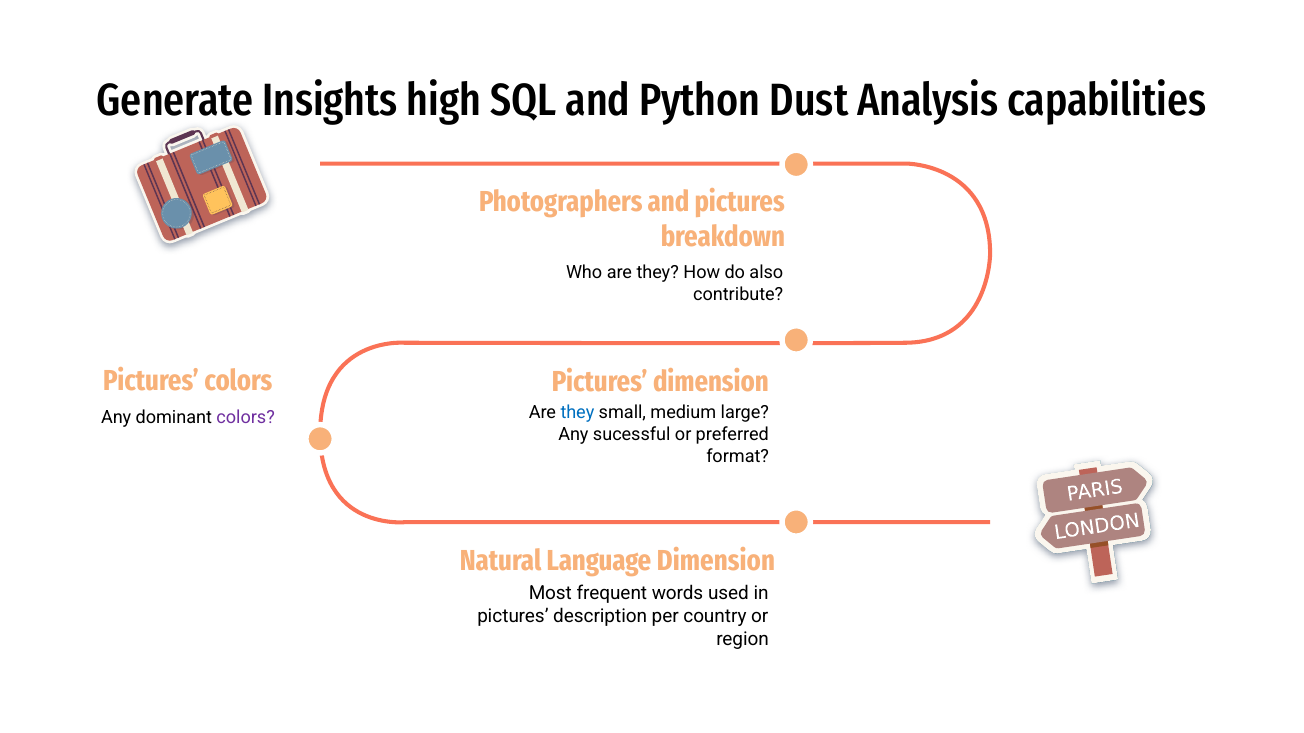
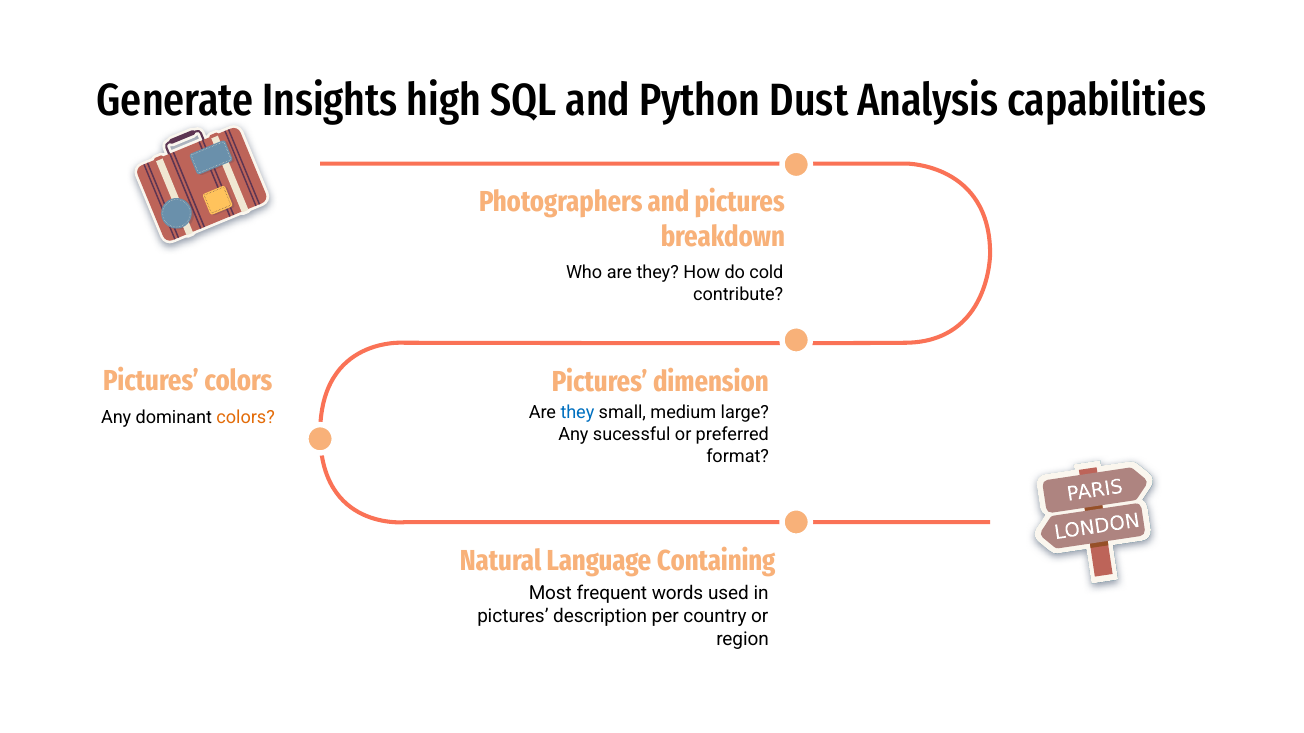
also: also -> cold
colors at (246, 418) colour: purple -> orange
Language Dimension: Dimension -> Containing
